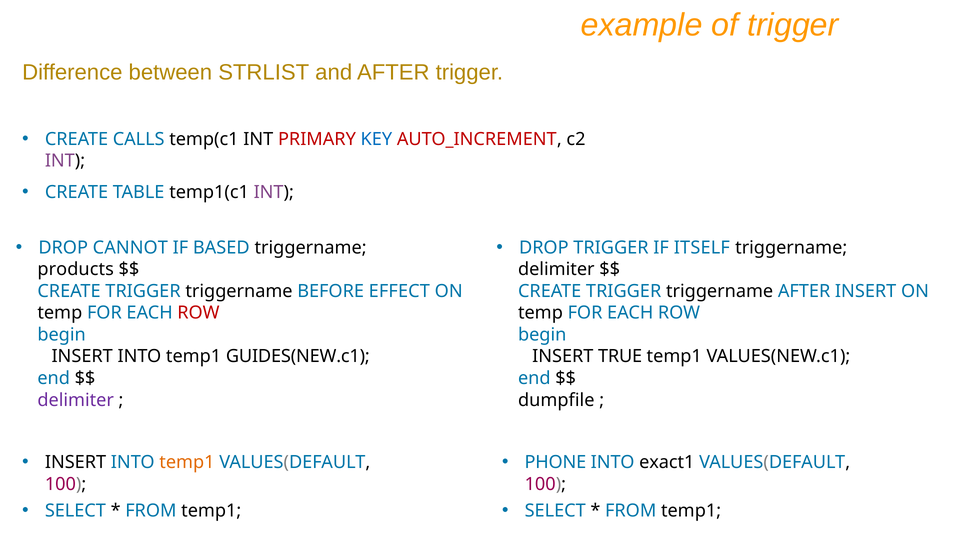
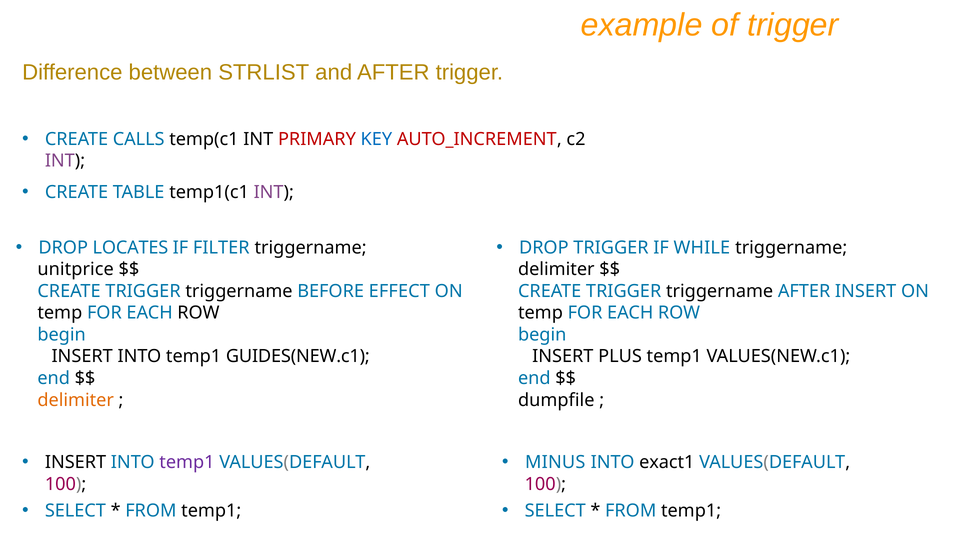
CANNOT: CANNOT -> LOCATES
BASED: BASED -> FILTER
ITSELF: ITSELF -> WHILE
products: products -> unitprice
ROW at (198, 313) colour: red -> black
TRUE: TRUE -> PLUS
delimiter at (76, 400) colour: purple -> orange
temp1 at (187, 462) colour: orange -> purple
PHONE: PHONE -> MINUS
